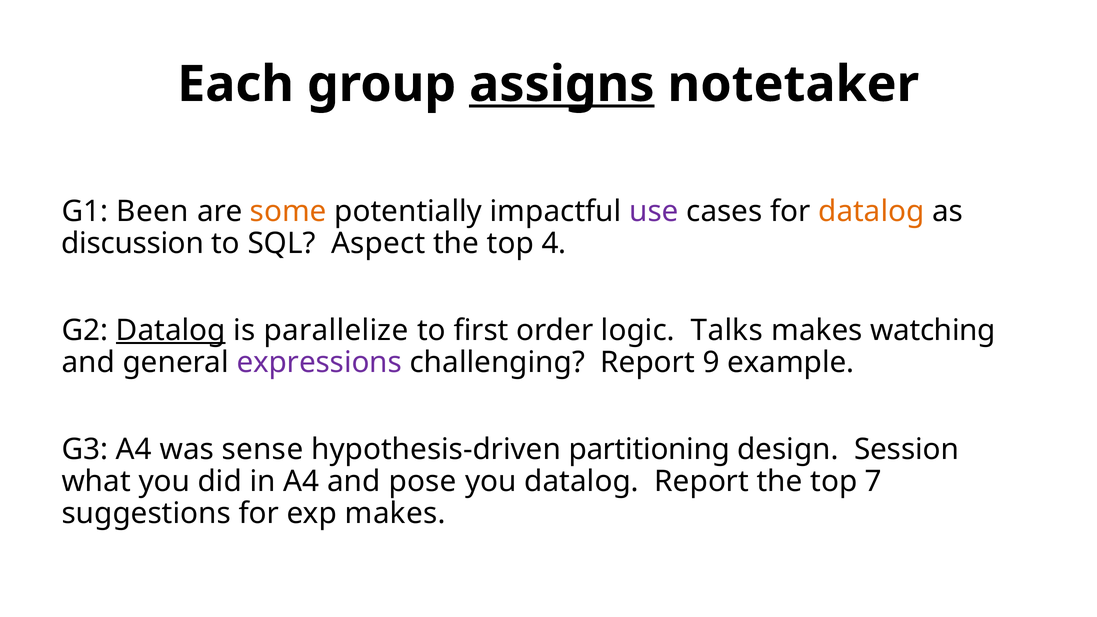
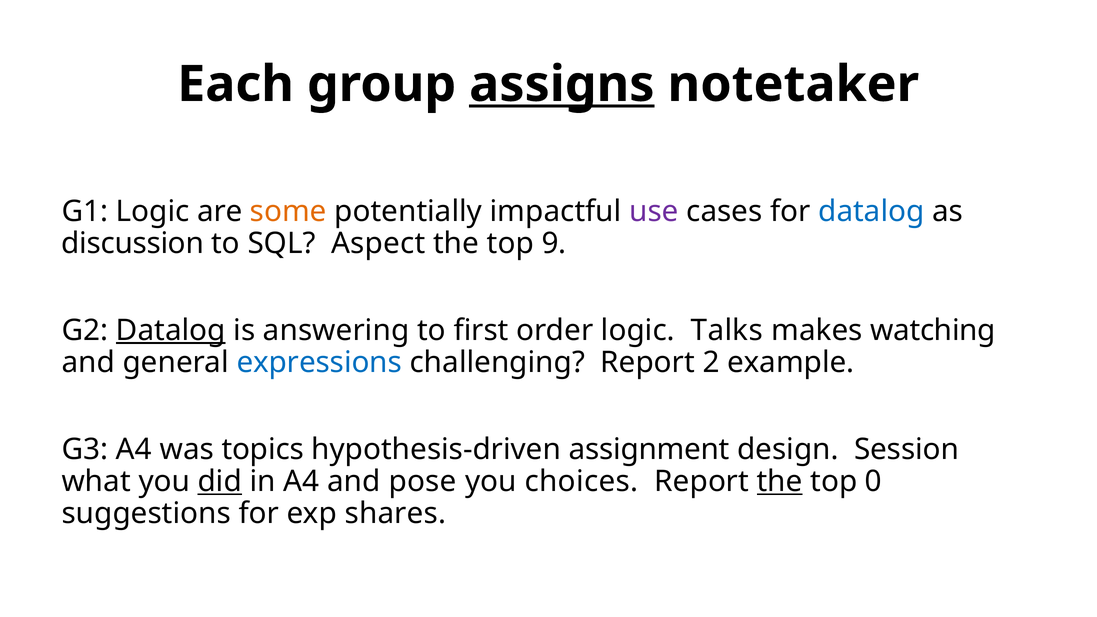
G1 Been: Been -> Logic
datalog at (871, 211) colour: orange -> blue
4: 4 -> 9
parallelize: parallelize -> answering
expressions colour: purple -> blue
9: 9 -> 2
sense: sense -> topics
partitioning: partitioning -> assignment
did underline: none -> present
you datalog: datalog -> choices
the at (780, 482) underline: none -> present
7: 7 -> 0
exp makes: makes -> shares
